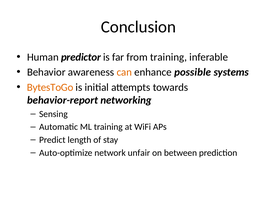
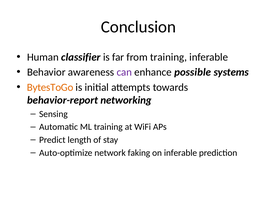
predictor: predictor -> classifier
can colour: orange -> purple
unfair: unfair -> faking
on between: between -> inferable
